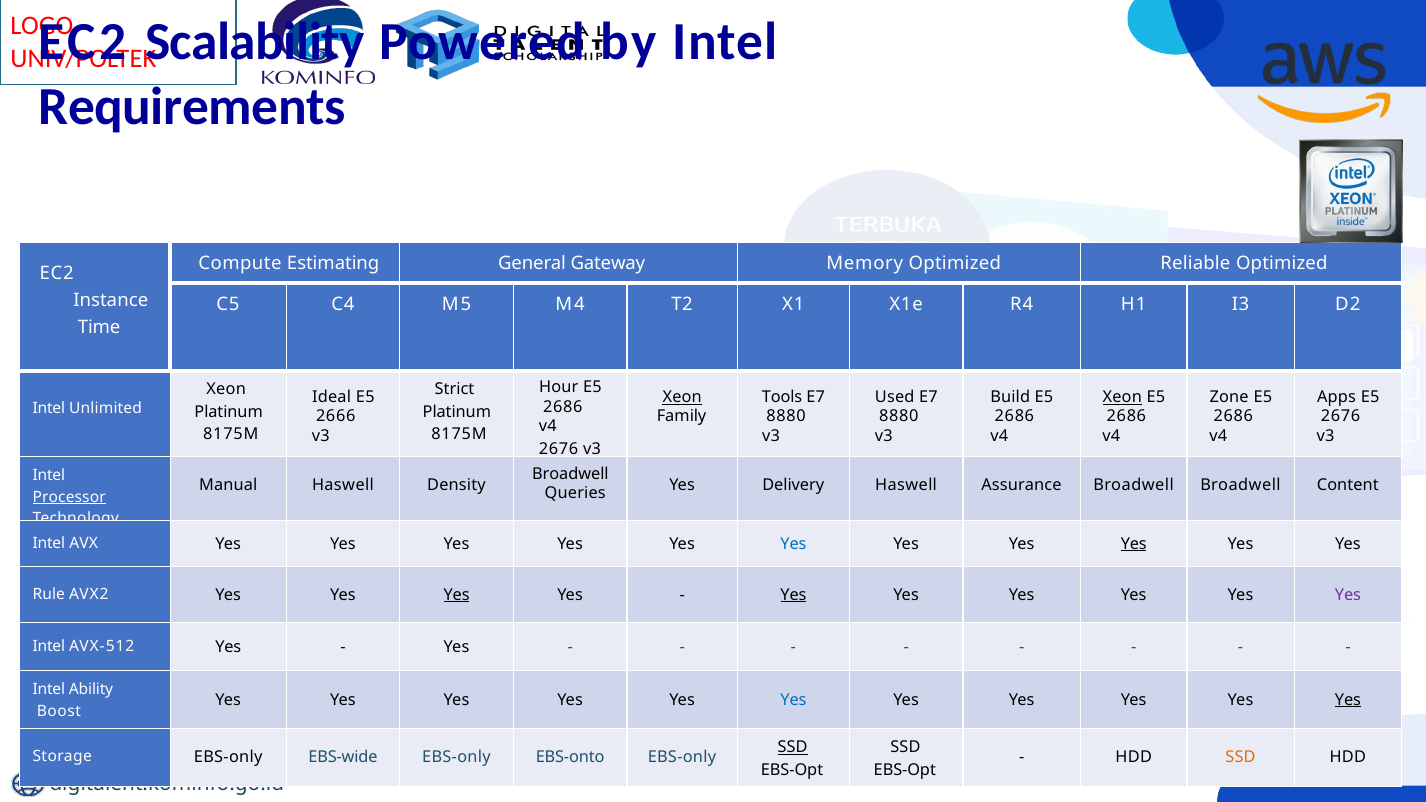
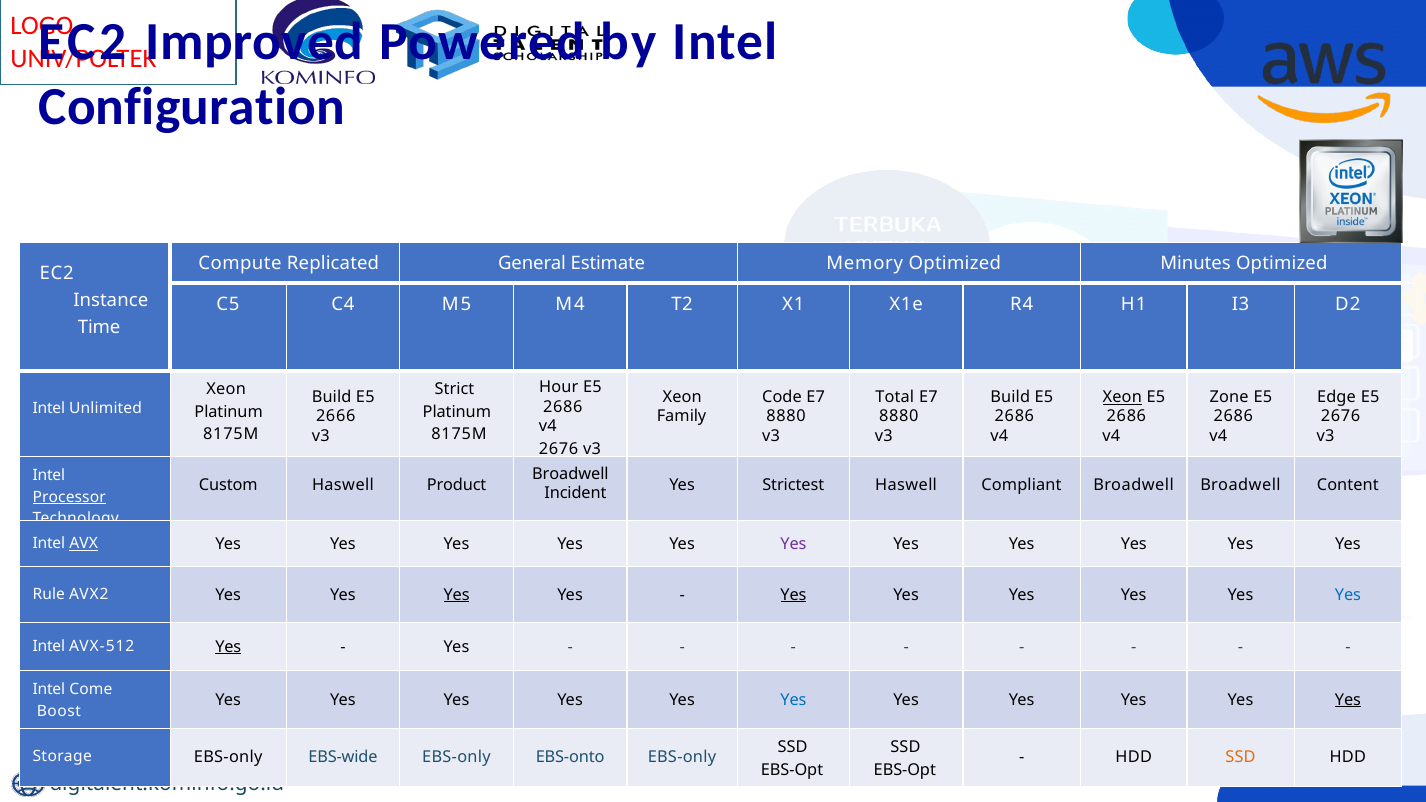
Scalability: Scalability -> Improved
Requirements: Requirements -> Configuration
Estimating: Estimating -> Replicated
Gateway: Gateway -> Estimate
Reliable: Reliable -> Minutes
Ideal at (332, 397): Ideal -> Build
Xeon at (682, 397) underline: present -> none
Tools: Tools -> Code
Used: Used -> Total
Apps: Apps -> Edge
Manual: Manual -> Custom
Density: Density -> Product
Queries: Queries -> Incident
Delivery: Delivery -> Strictest
Assurance: Assurance -> Compliant
AVX underline: none -> present
Yes at (793, 544) colour: blue -> purple
Yes at (1134, 544) underline: present -> none
Yes at (1348, 595) colour: purple -> blue
Yes at (228, 647) underline: none -> present
Ability: Ability -> Come
SSD at (793, 748) underline: present -> none
